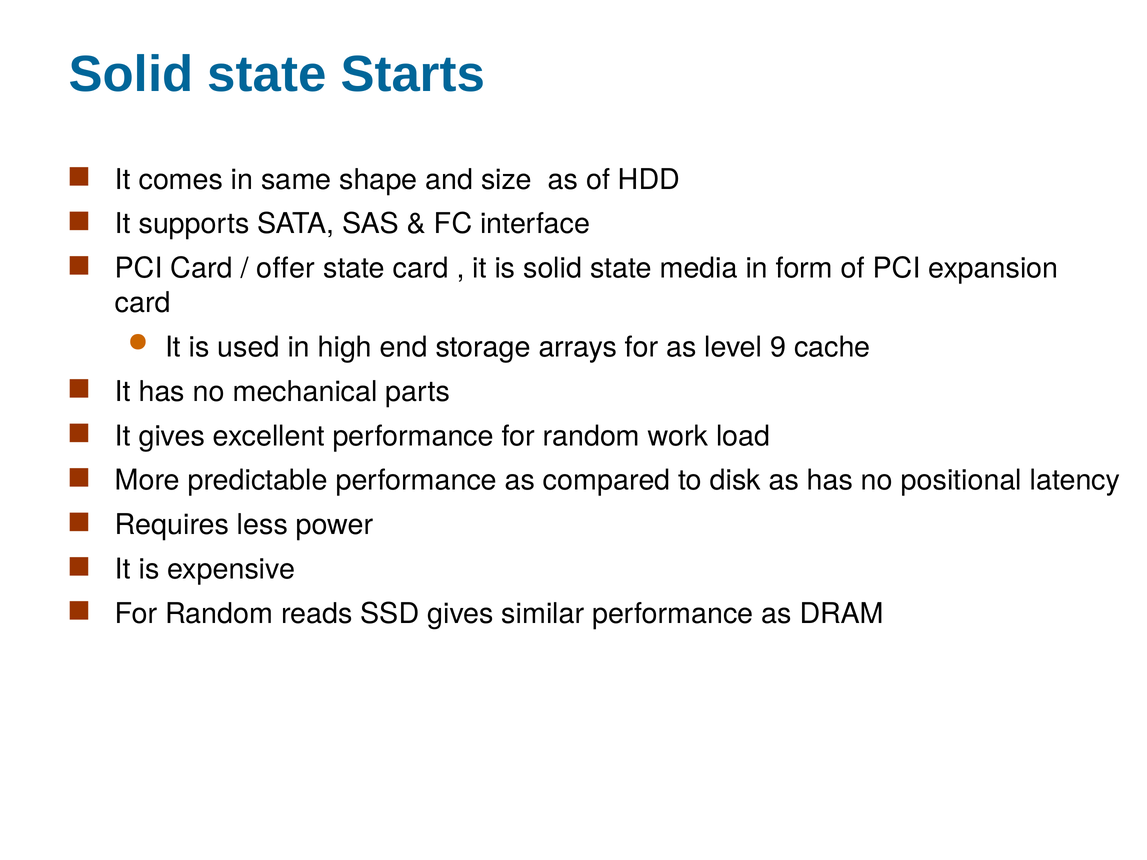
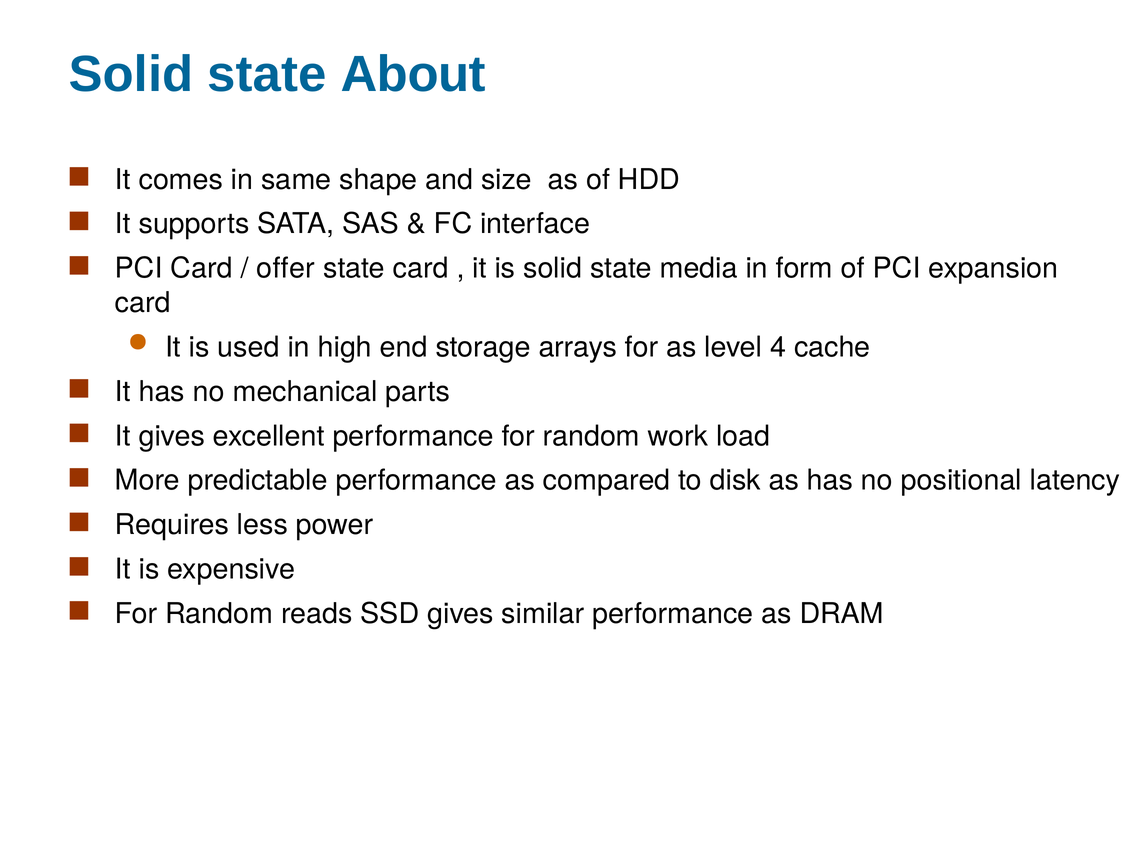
Starts: Starts -> About
9: 9 -> 4
